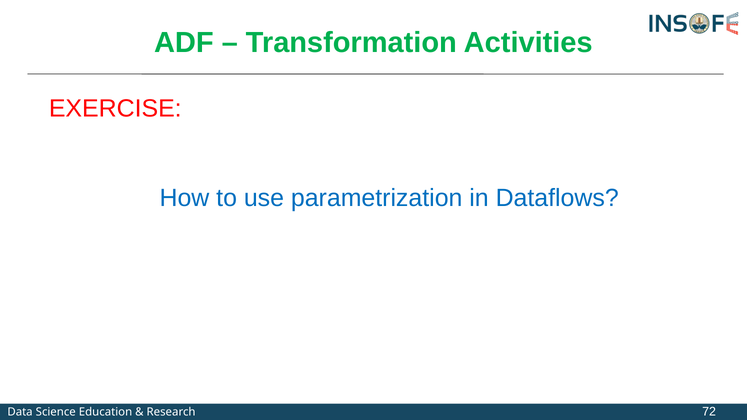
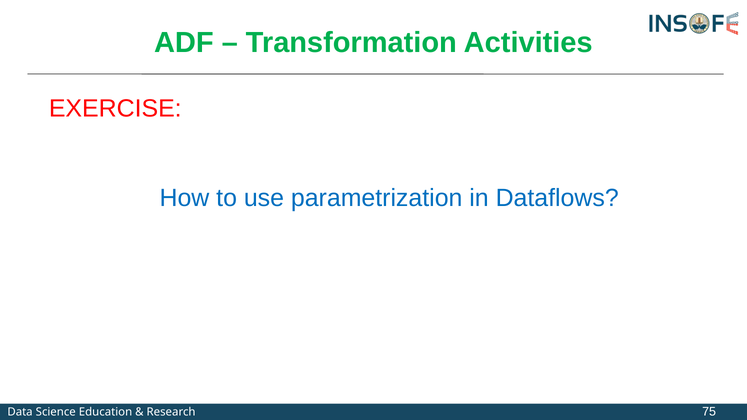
72: 72 -> 75
